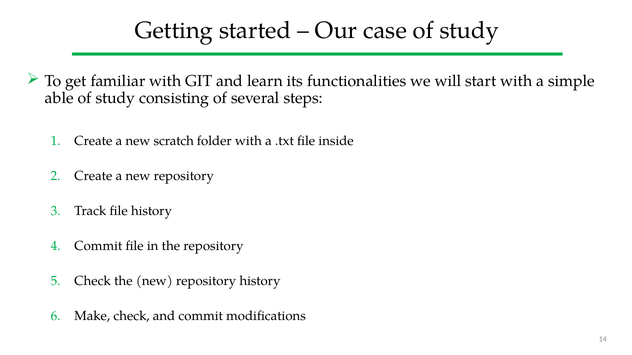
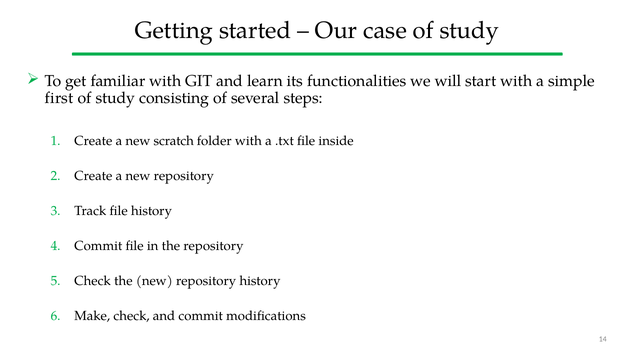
able: able -> first
